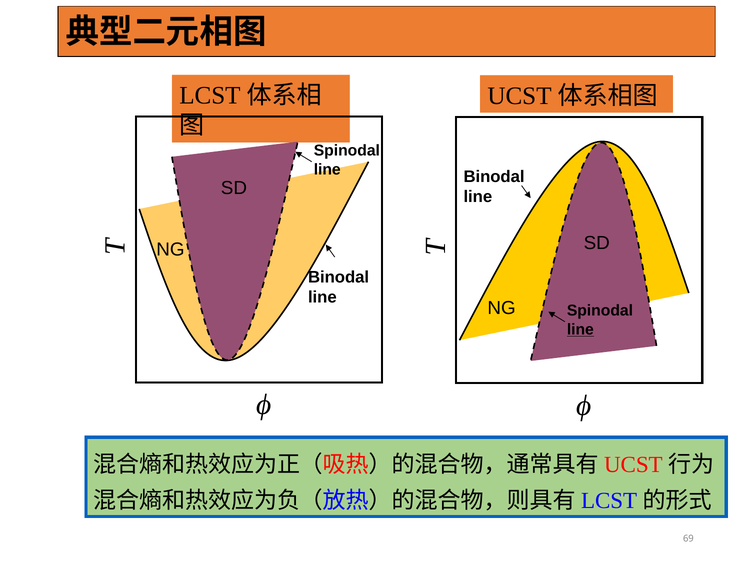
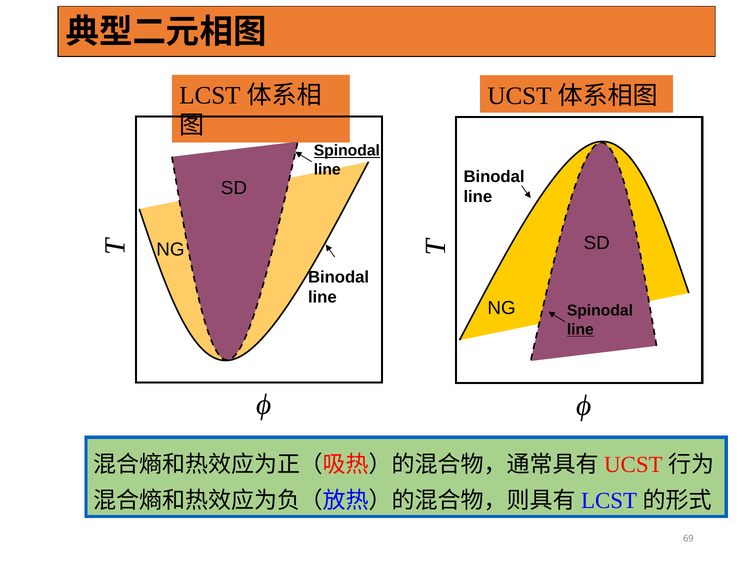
Spinodal at (347, 151) underline: none -> present
